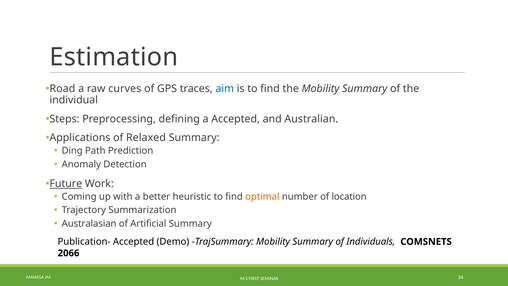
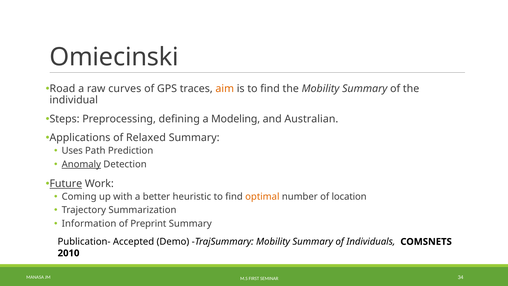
Estimation: Estimation -> Omiecinski
aim colour: blue -> orange
a Accepted: Accepted -> Modeling
Ding: Ding -> Uses
Anomaly underline: none -> present
Australasian: Australasian -> Information
Artificial: Artificial -> Preprint
2066: 2066 -> 2010
